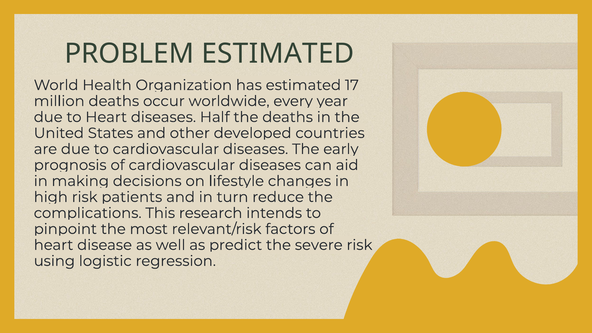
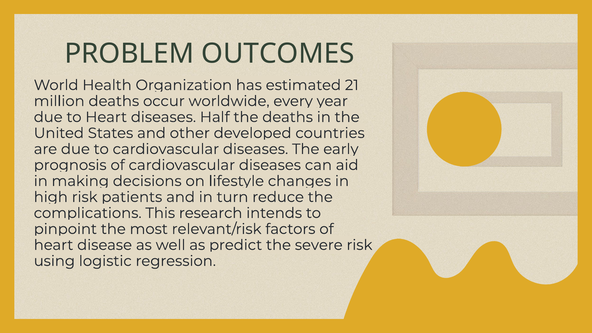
PROBLEM ESTIMATED: ESTIMATED -> OUTCOMES
17: 17 -> 21
